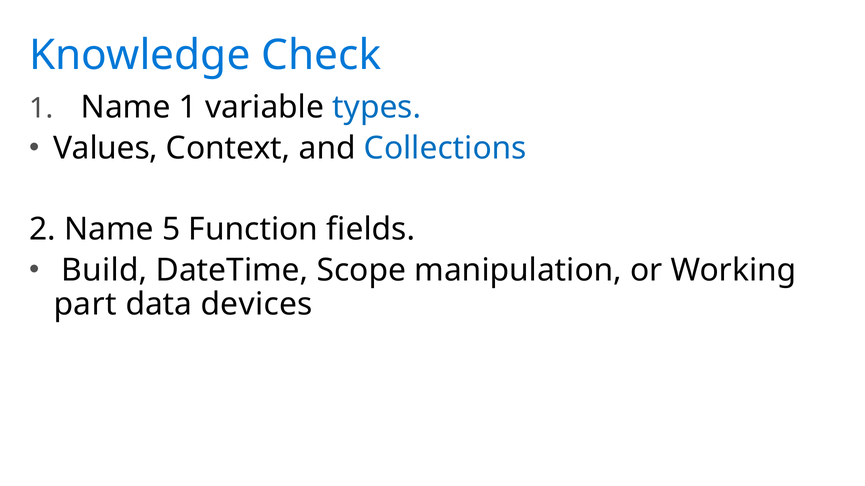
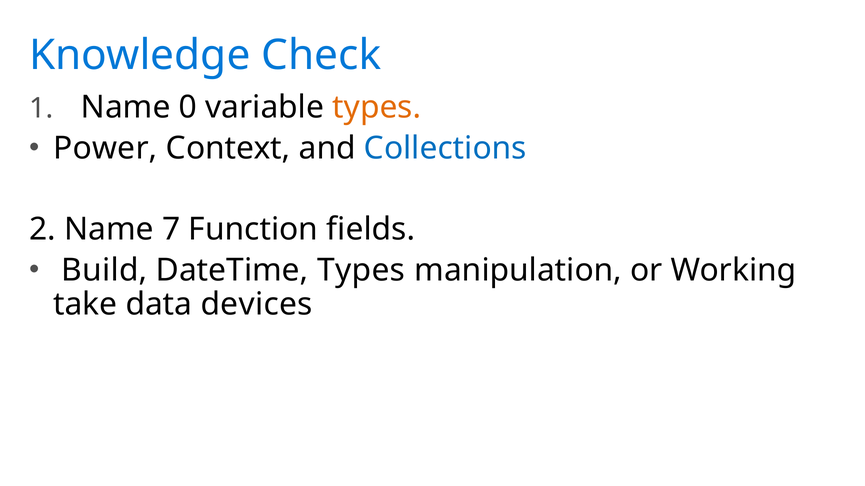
Name 1: 1 -> 0
types at (377, 108) colour: blue -> orange
Values: Values -> Power
5: 5 -> 7
DateTime Scope: Scope -> Types
part: part -> take
